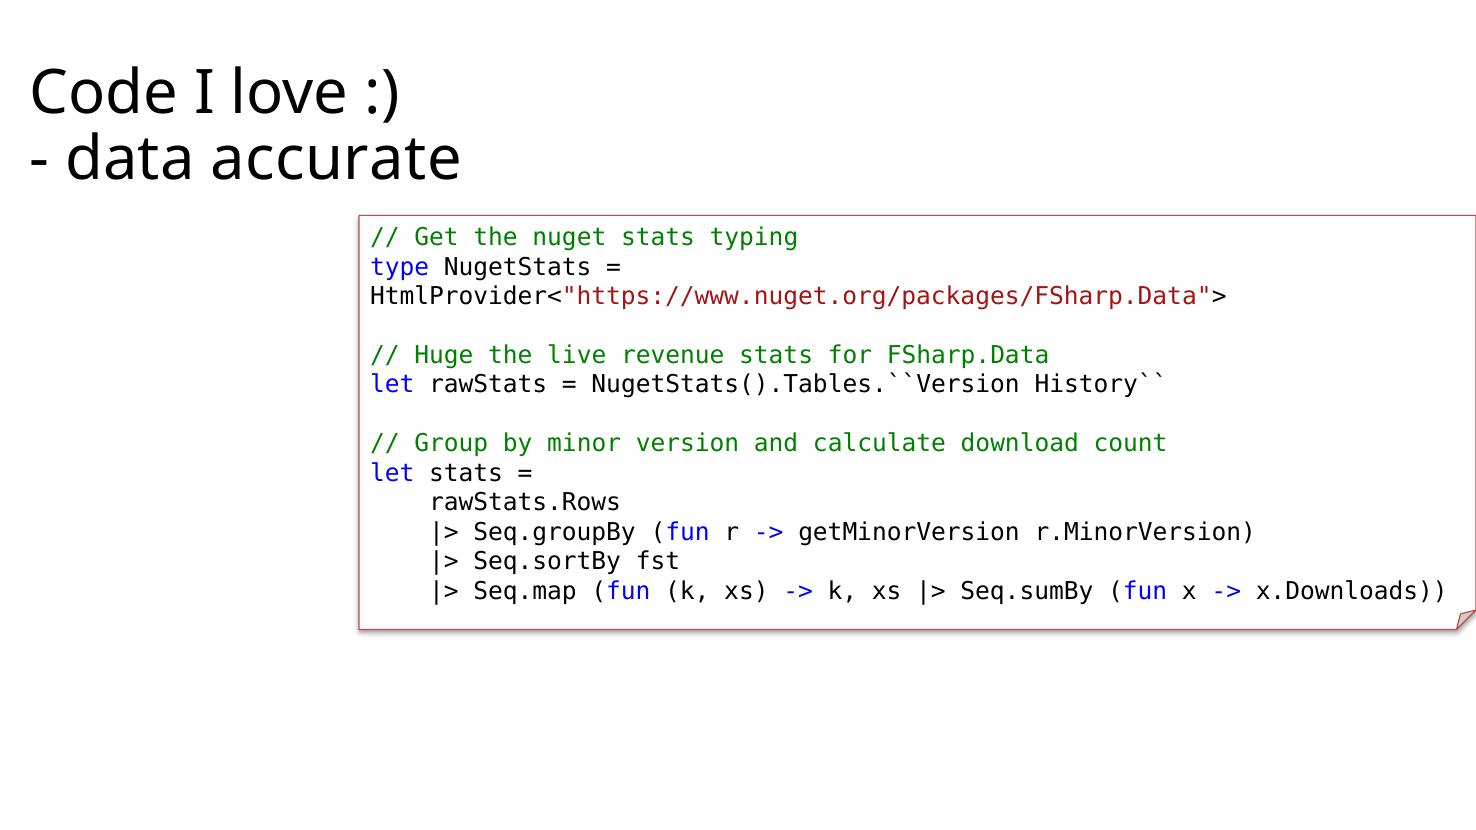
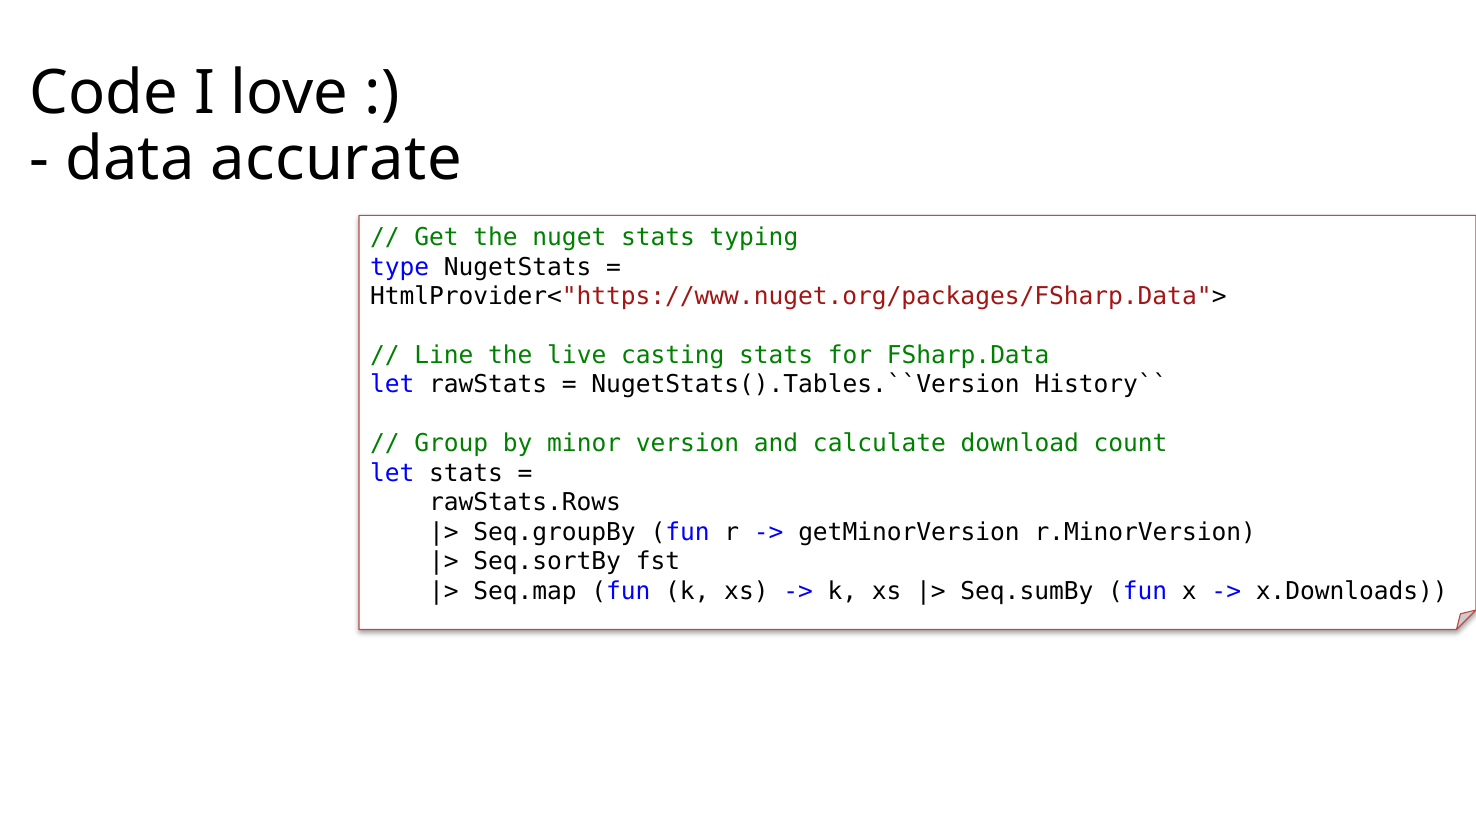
Huge: Huge -> Line
revenue: revenue -> casting
